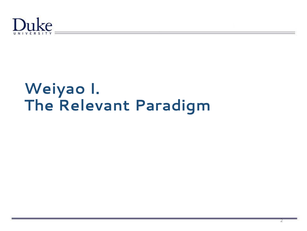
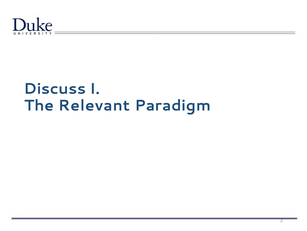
Weiyao: Weiyao -> Discuss
